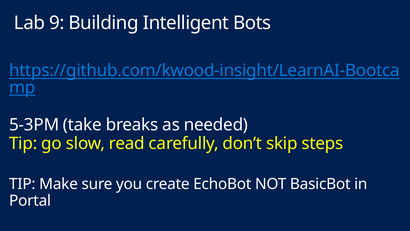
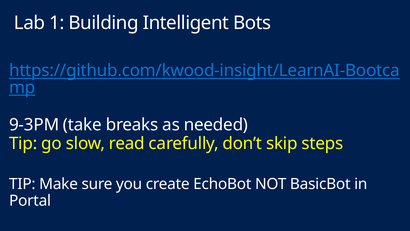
9: 9 -> 1
5-3PM: 5-3PM -> 9-3PM
